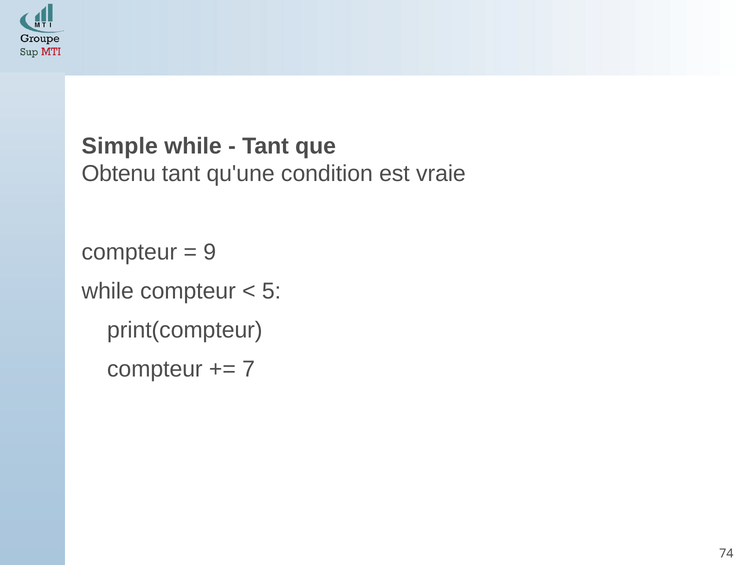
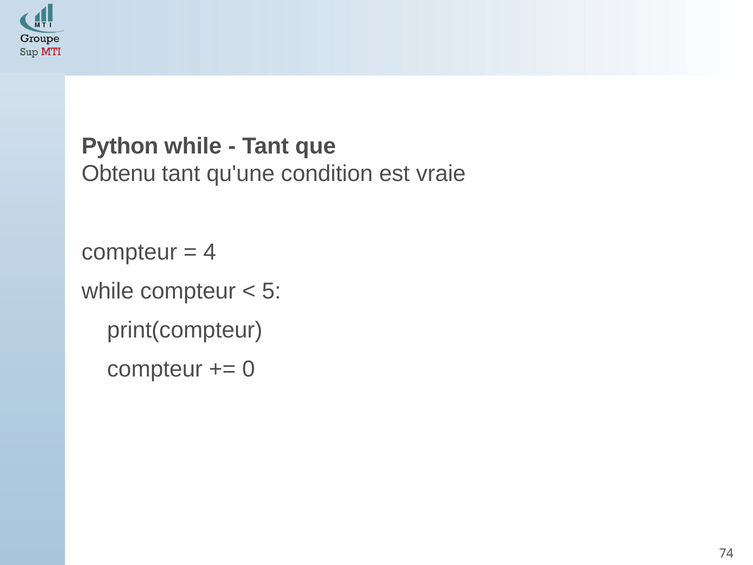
Simple: Simple -> Python
9: 9 -> 4
7: 7 -> 0
